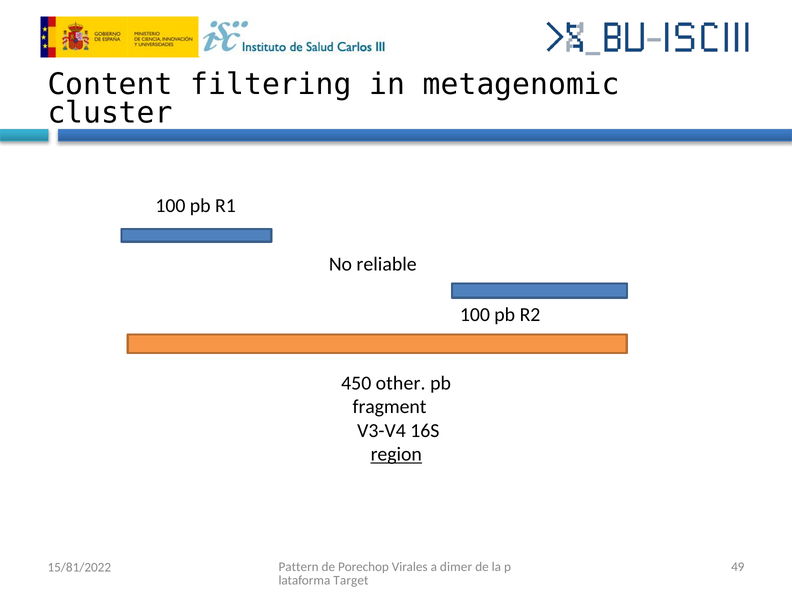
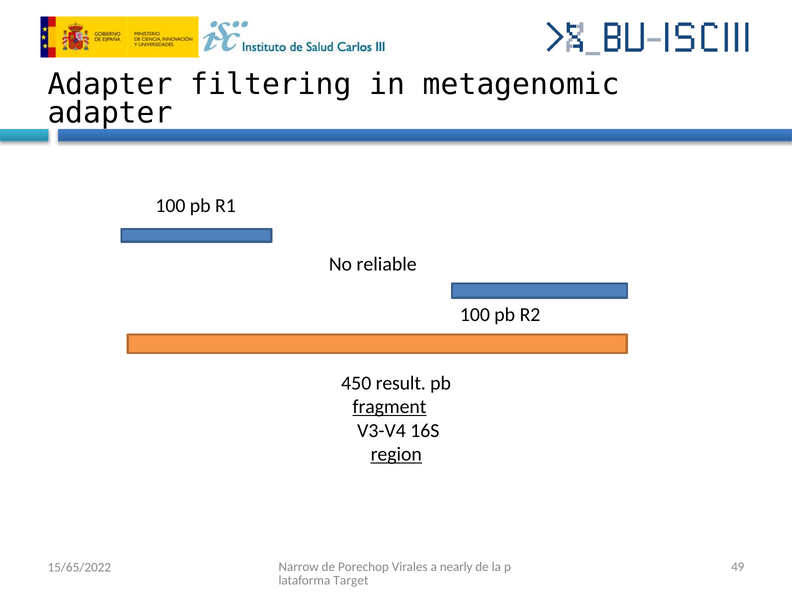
Content at (110, 84): Content -> Adapter
cluster at (110, 113): cluster -> adapter
other: other -> result
fragment underline: none -> present
Pattern: Pattern -> Narrow
dimer: dimer -> nearly
15/81/2022: 15/81/2022 -> 15/65/2022
